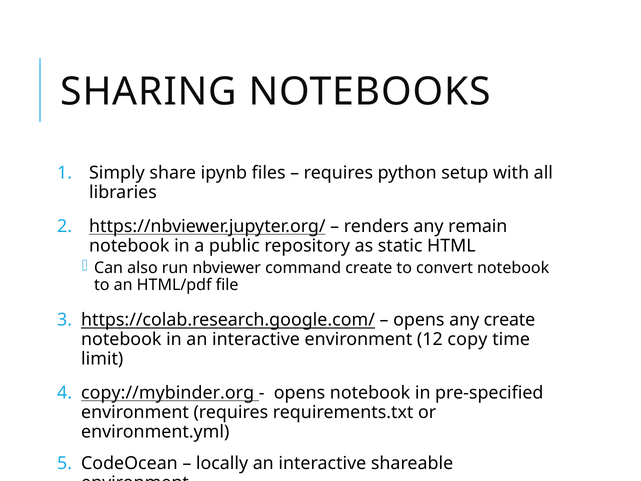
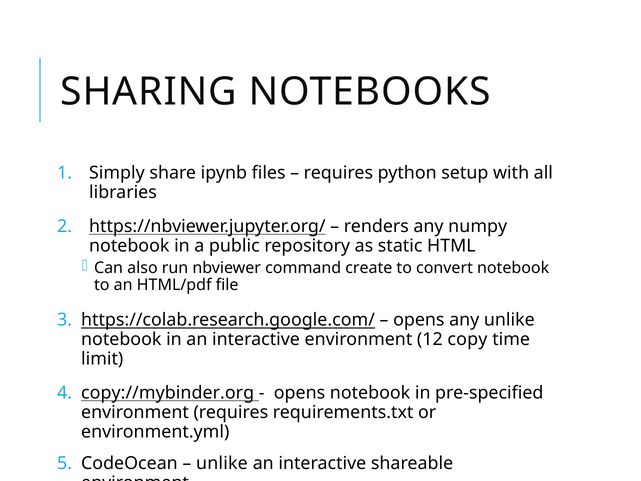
remain: remain -> numpy
any create: create -> unlike
locally at (222, 463): locally -> unlike
